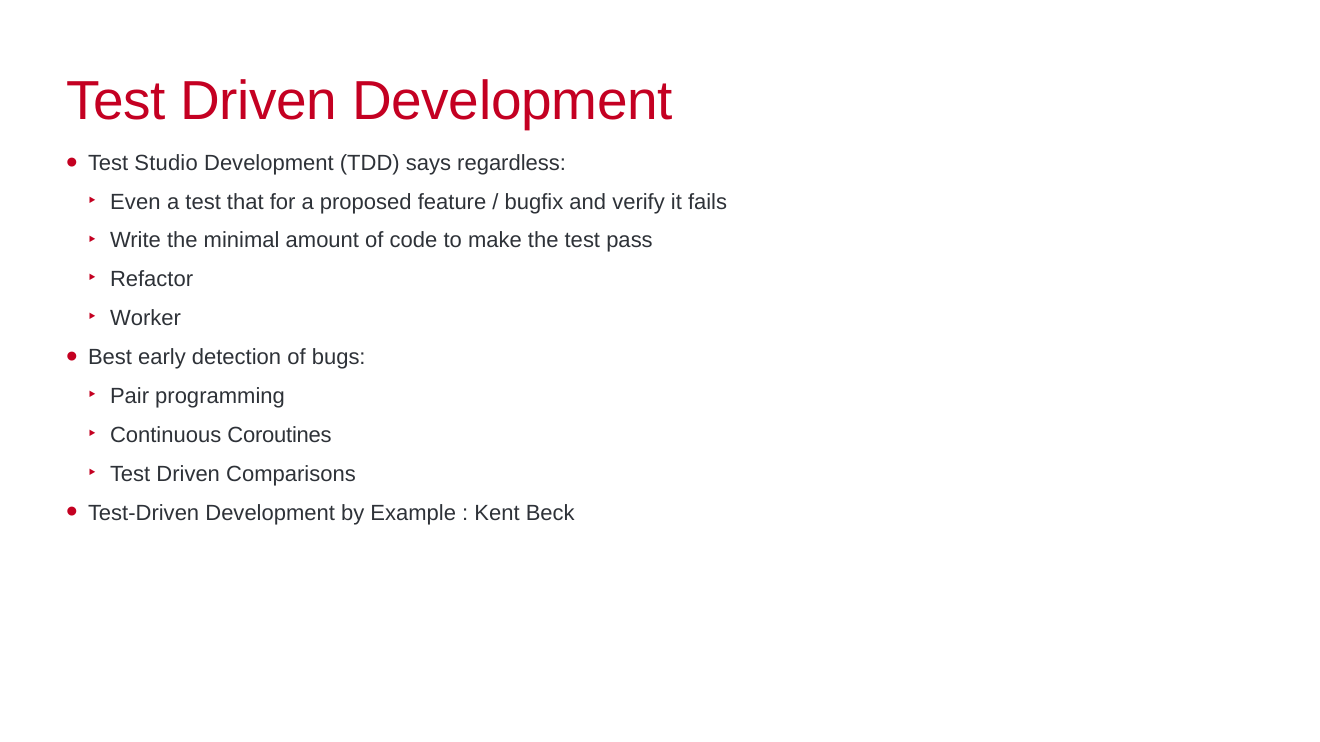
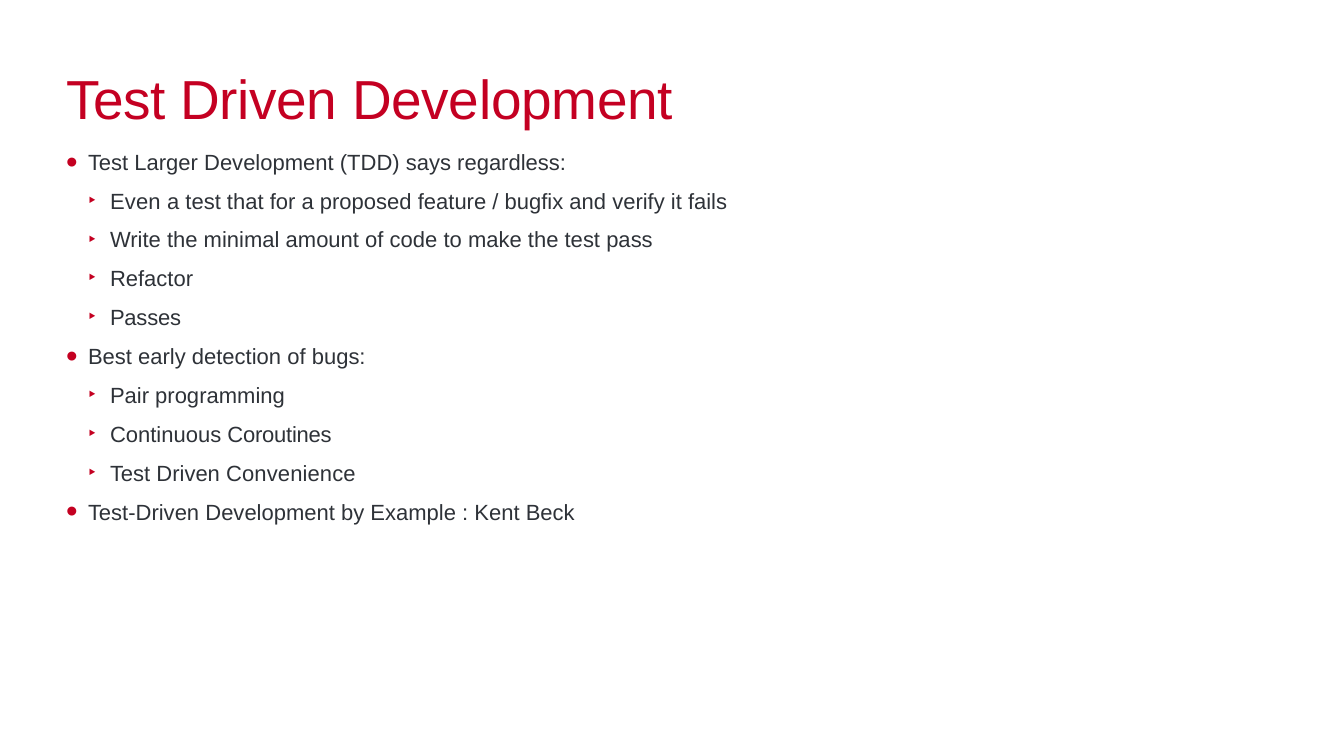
Studio: Studio -> Larger
Worker: Worker -> Passes
Comparisons: Comparisons -> Convenience
